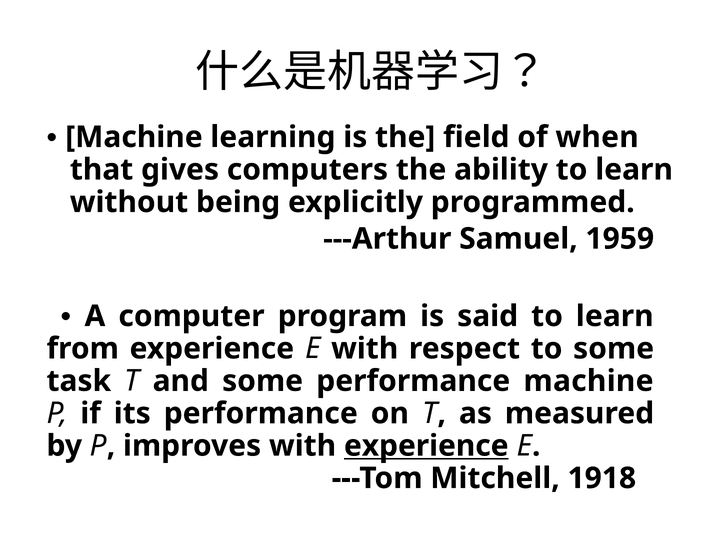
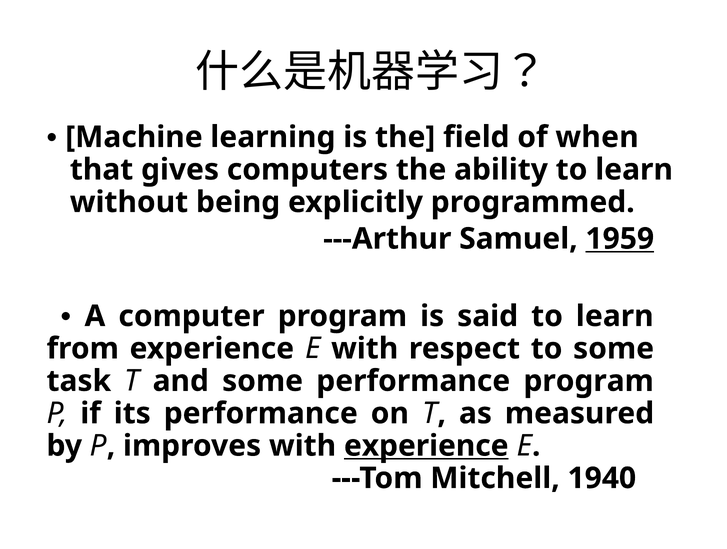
1959 underline: none -> present
performance machine: machine -> program
1918: 1918 -> 1940
